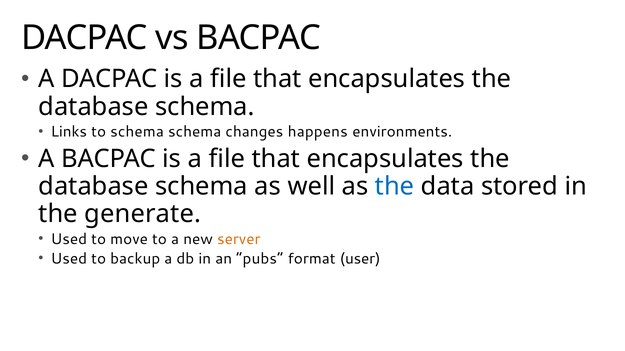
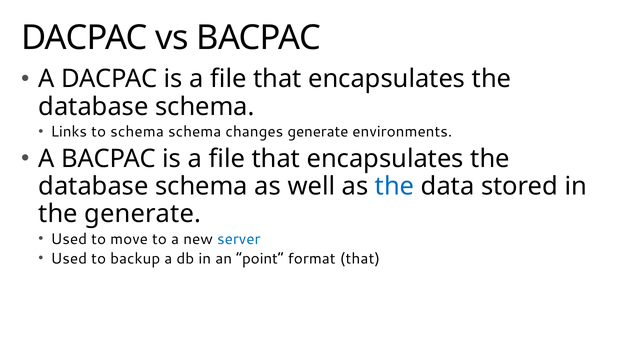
changes happens: happens -> generate
server colour: orange -> blue
pubs: pubs -> point
format user: user -> that
